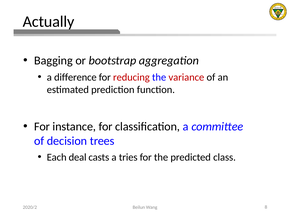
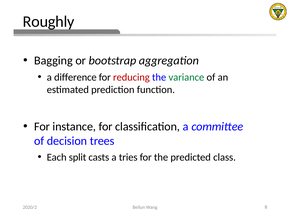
Actually: Actually -> Roughly
variance colour: red -> green
deal: deal -> split
